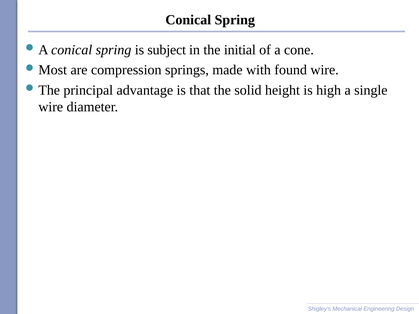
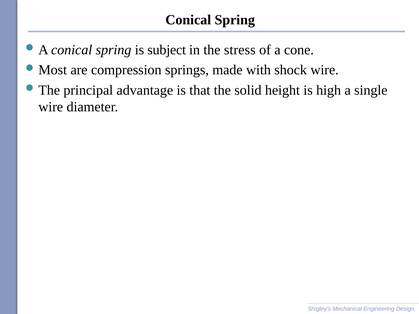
initial: initial -> stress
found: found -> shock
